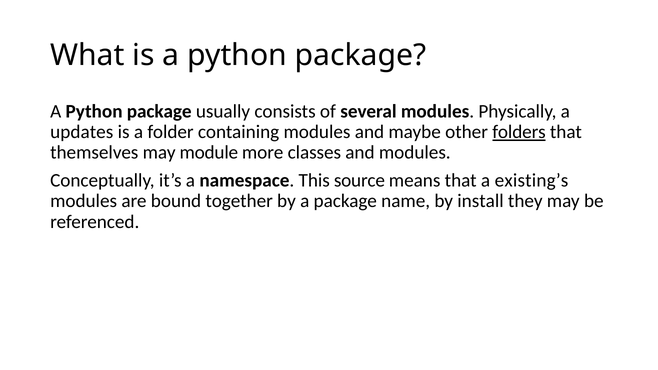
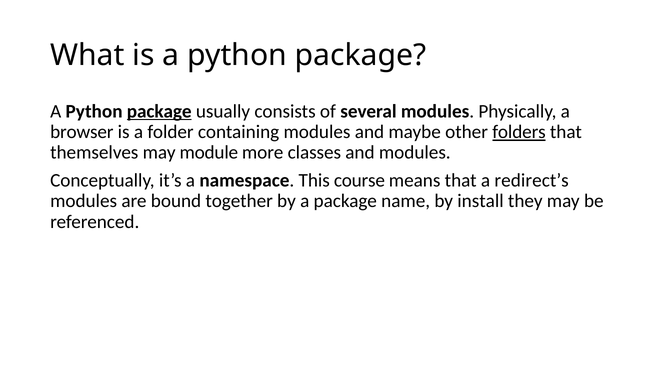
package at (159, 111) underline: none -> present
updates: updates -> browser
source: source -> course
existing’s: existing’s -> redirect’s
